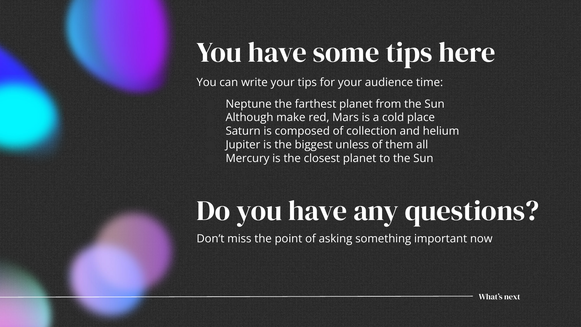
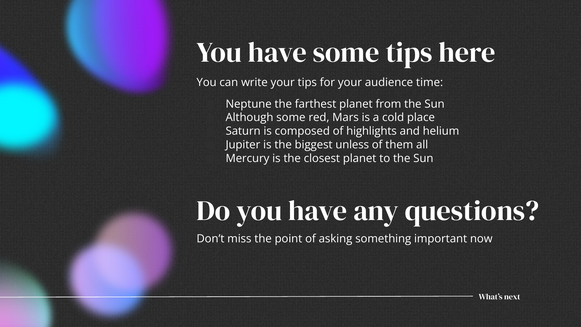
Although make: make -> some
collection: collection -> highlights
